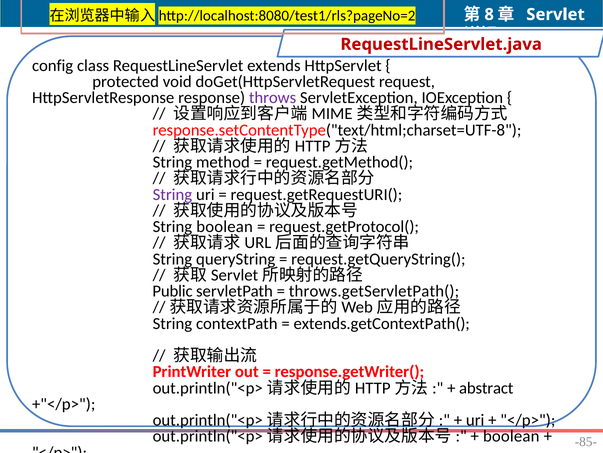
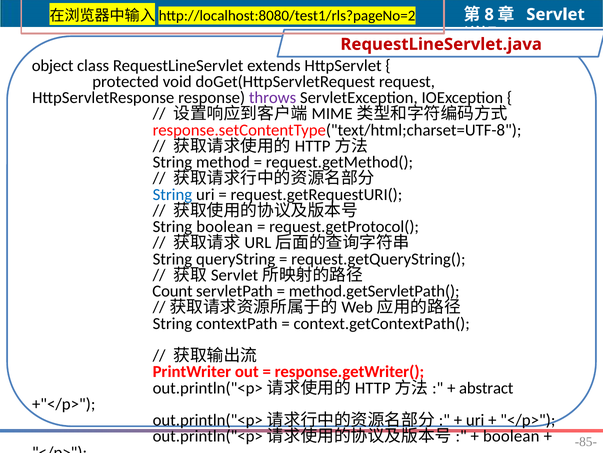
config: config -> object
String at (172, 194) colour: purple -> blue
Public: Public -> Count
throws.getServletPath(: throws.getServletPath( -> method.getServletPath(
extends.getContextPath(: extends.getContextPath( -> context.getContextPath(
